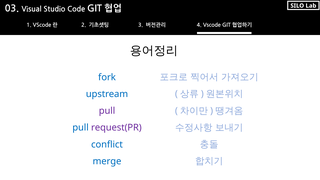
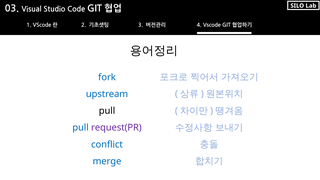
pull at (107, 111) colour: purple -> black
